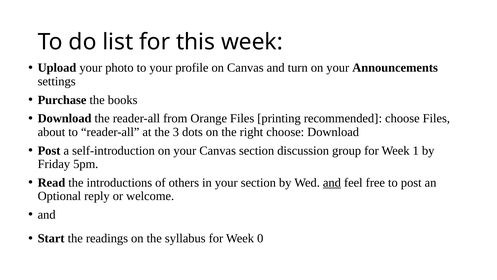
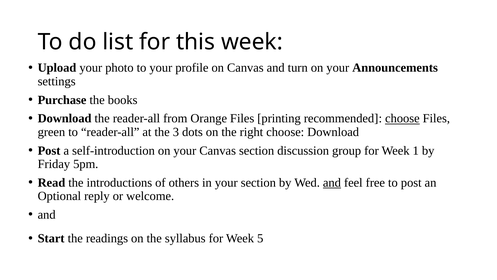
choose at (402, 118) underline: none -> present
about: about -> green
0: 0 -> 5
